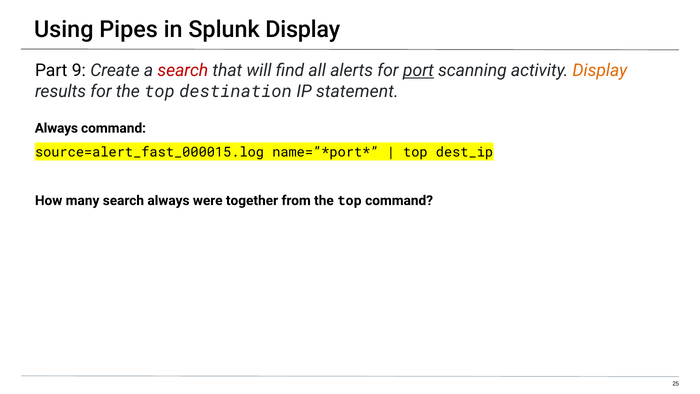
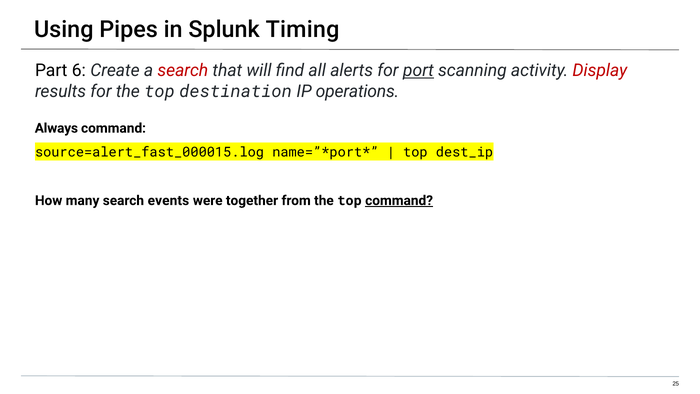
Splunk Display: Display -> Timing
9: 9 -> 6
Display at (600, 70) colour: orange -> red
statement: statement -> operations
search always: always -> events
command at (399, 200) underline: none -> present
